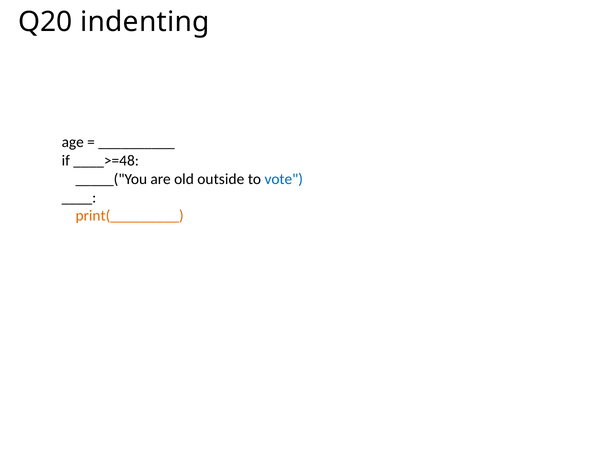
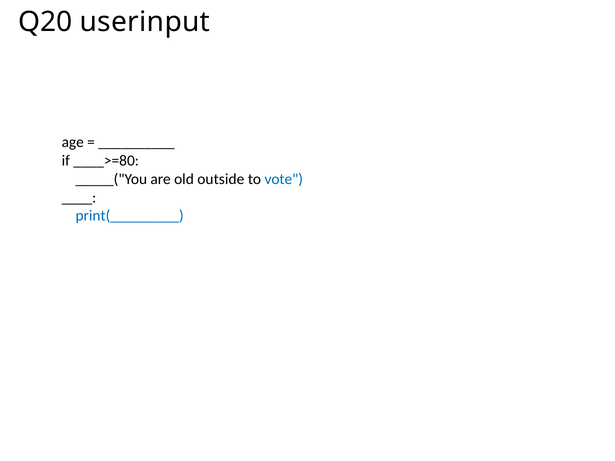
indenting: indenting -> userinput
____>=48: ____>=48 -> ____>=80
print(_________ colour: orange -> blue
